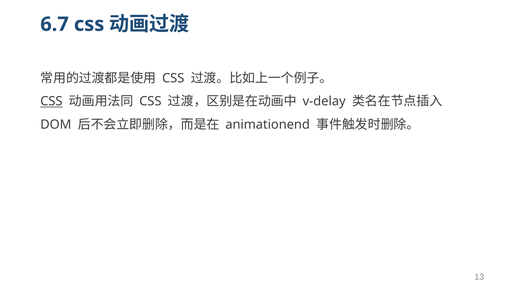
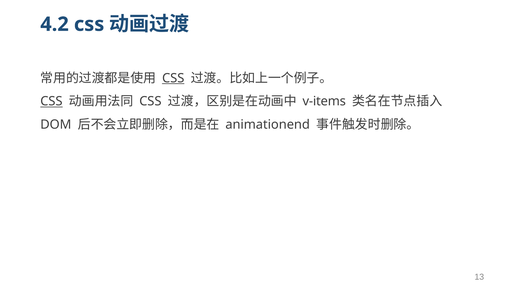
6.7: 6.7 -> 4.2
CSS at (173, 78) underline: none -> present
v-delay: v-delay -> v-items
